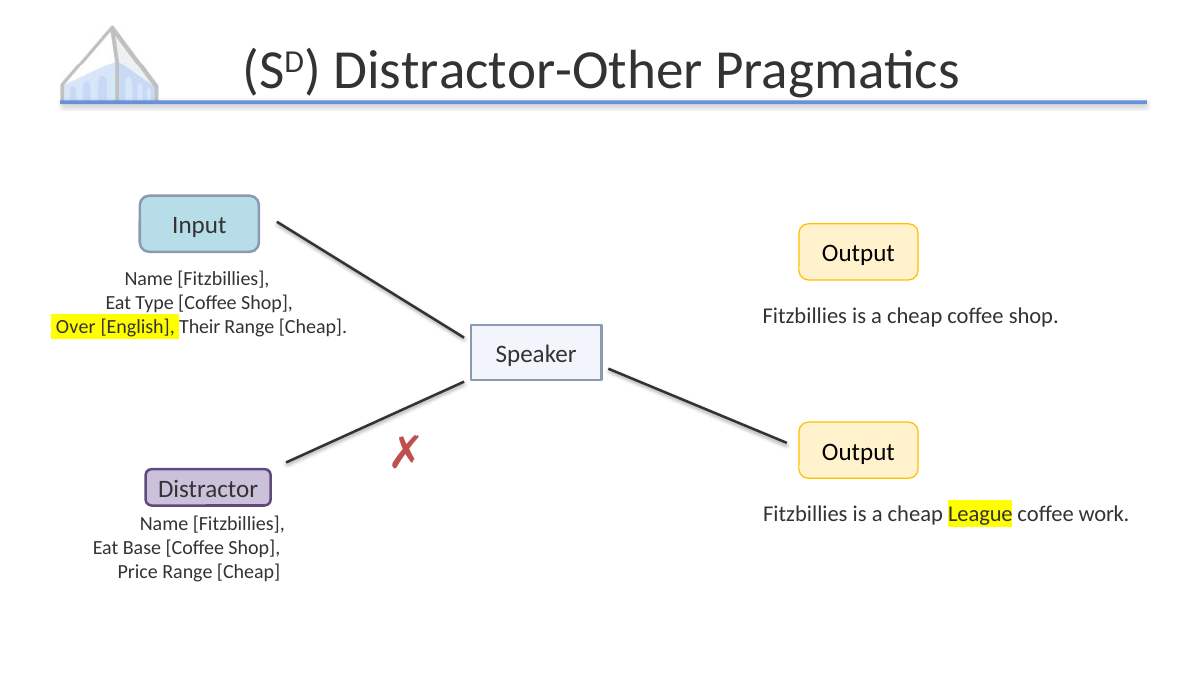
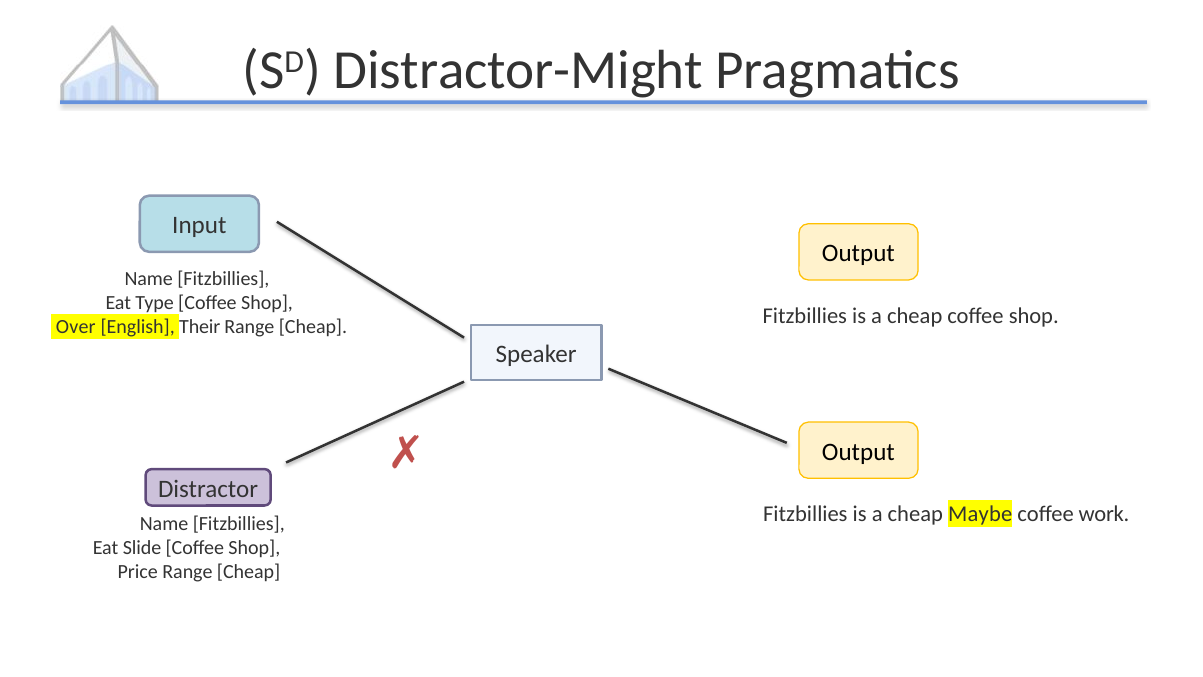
Distractor-Other: Distractor-Other -> Distractor-Might
League: League -> Maybe
Base: Base -> Slide
